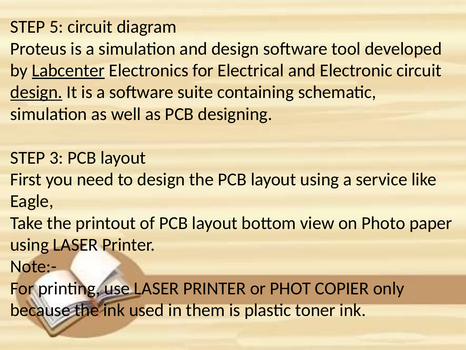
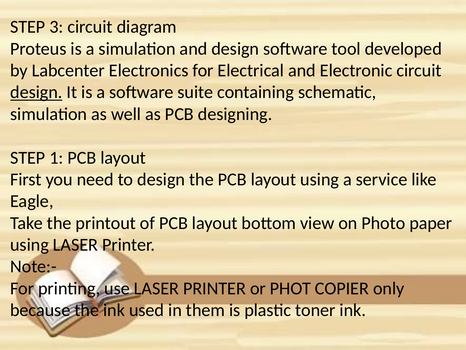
5: 5 -> 3
Labcenter underline: present -> none
3: 3 -> 1
